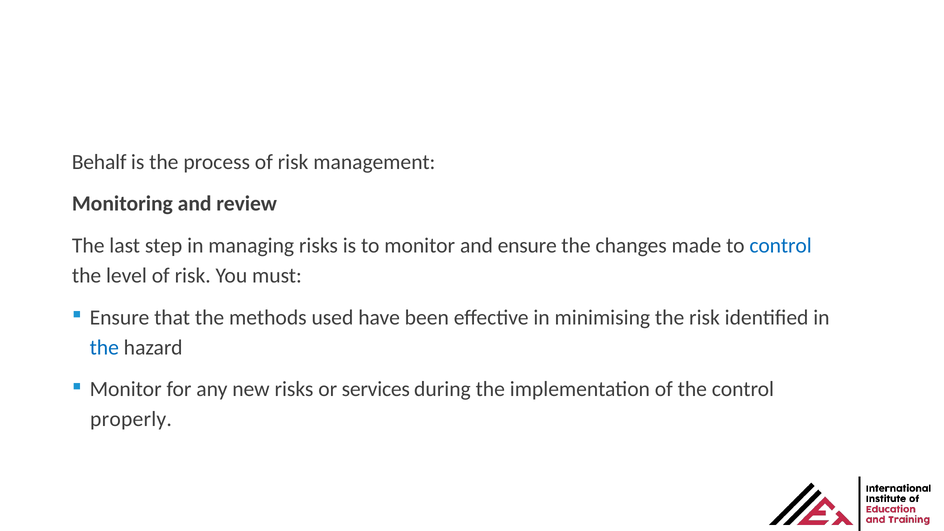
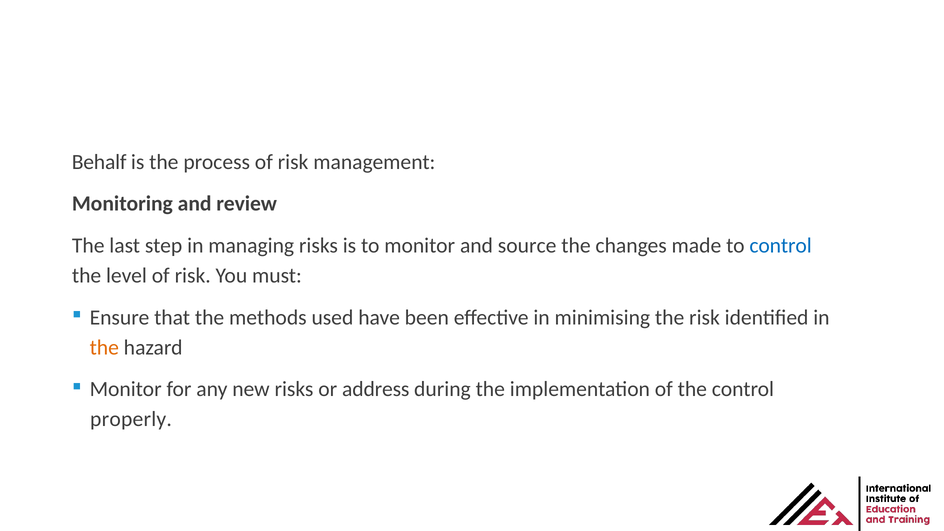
and ensure: ensure -> source
the at (104, 347) colour: blue -> orange
services: services -> address
